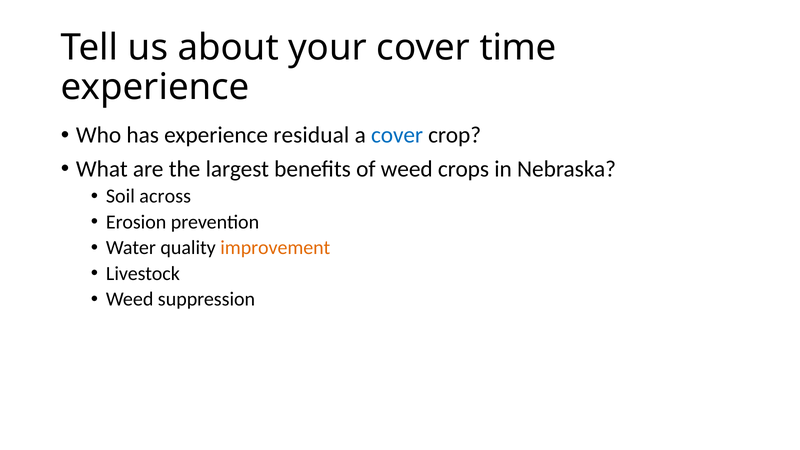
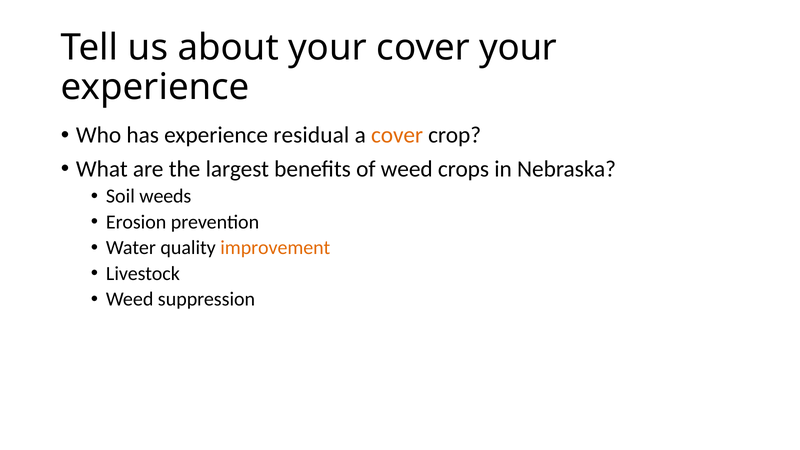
cover time: time -> your
cover at (397, 135) colour: blue -> orange
across: across -> weeds
